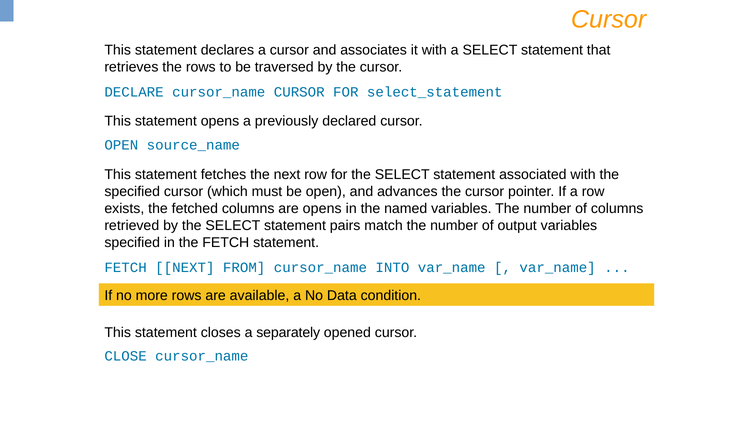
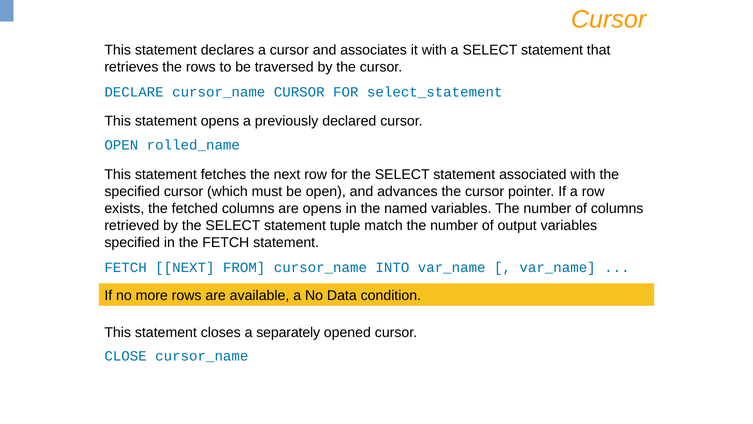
source_name: source_name -> rolled_name
pairs: pairs -> tuple
